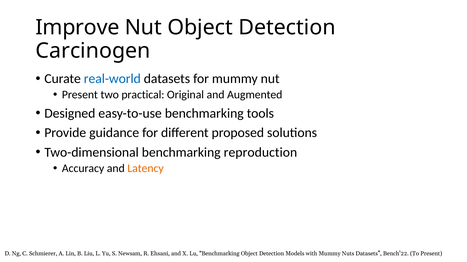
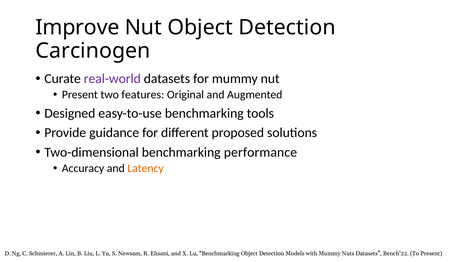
real-world colour: blue -> purple
practical: practical -> features
reproduction: reproduction -> performance
